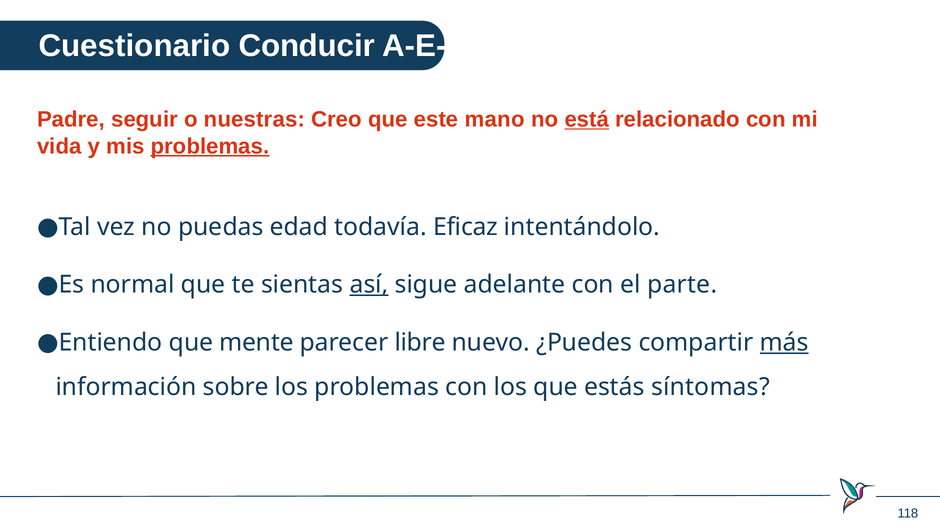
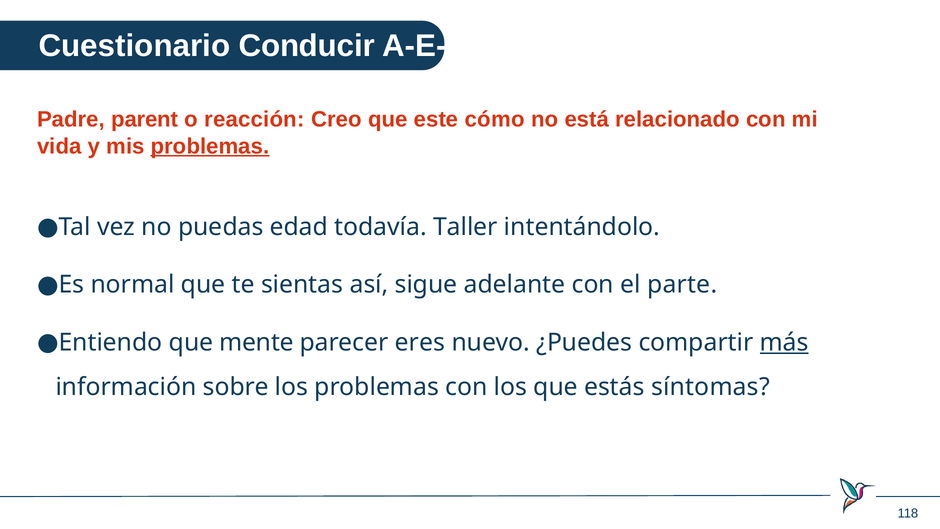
seguir: seguir -> parent
nuestras: nuestras -> reacción
mano: mano -> cómo
está underline: present -> none
Eficaz: Eficaz -> Taller
así underline: present -> none
libre: libre -> eres
